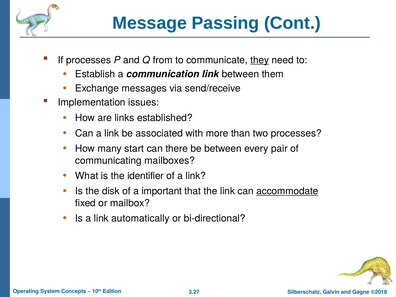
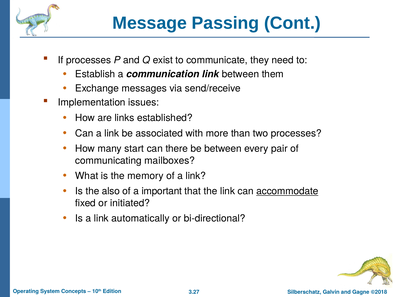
from: from -> exist
they underline: present -> none
identifier: identifier -> memory
disk: disk -> also
mailbox: mailbox -> initiated
